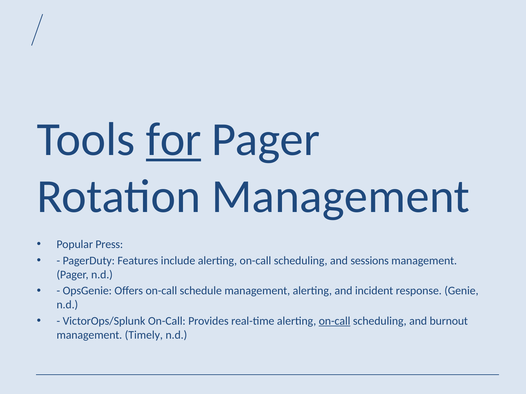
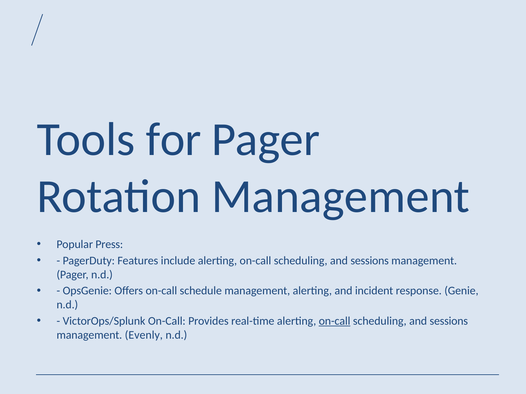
for underline: present -> none
burnout at (449, 322): burnout -> sessions
Timely: Timely -> Evenly
